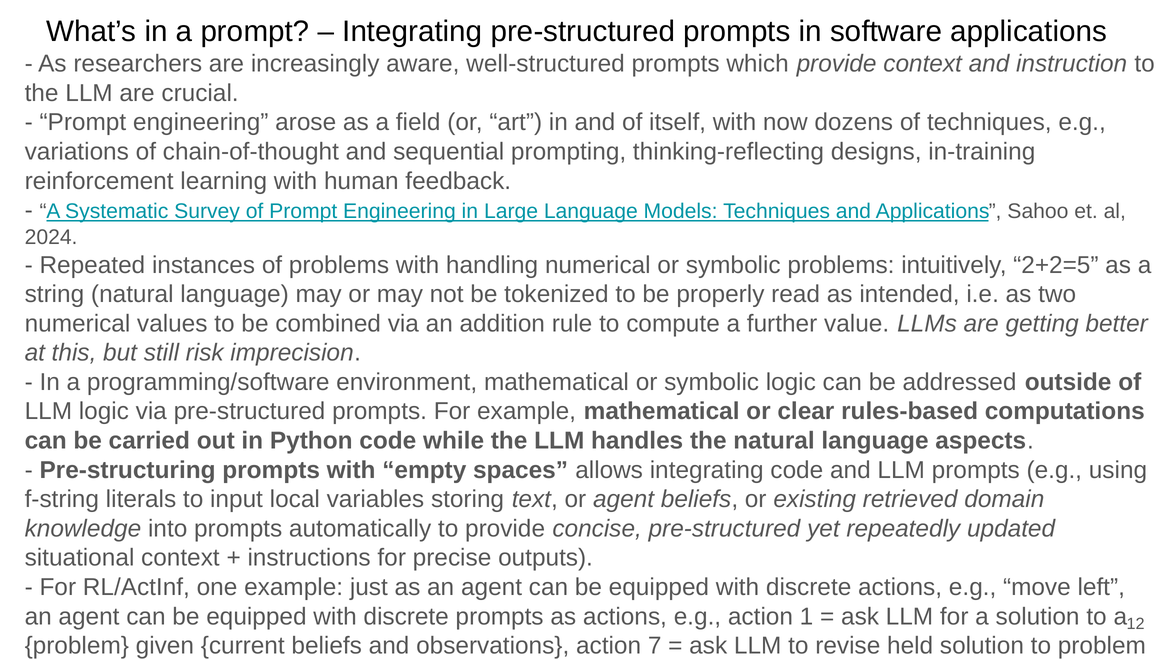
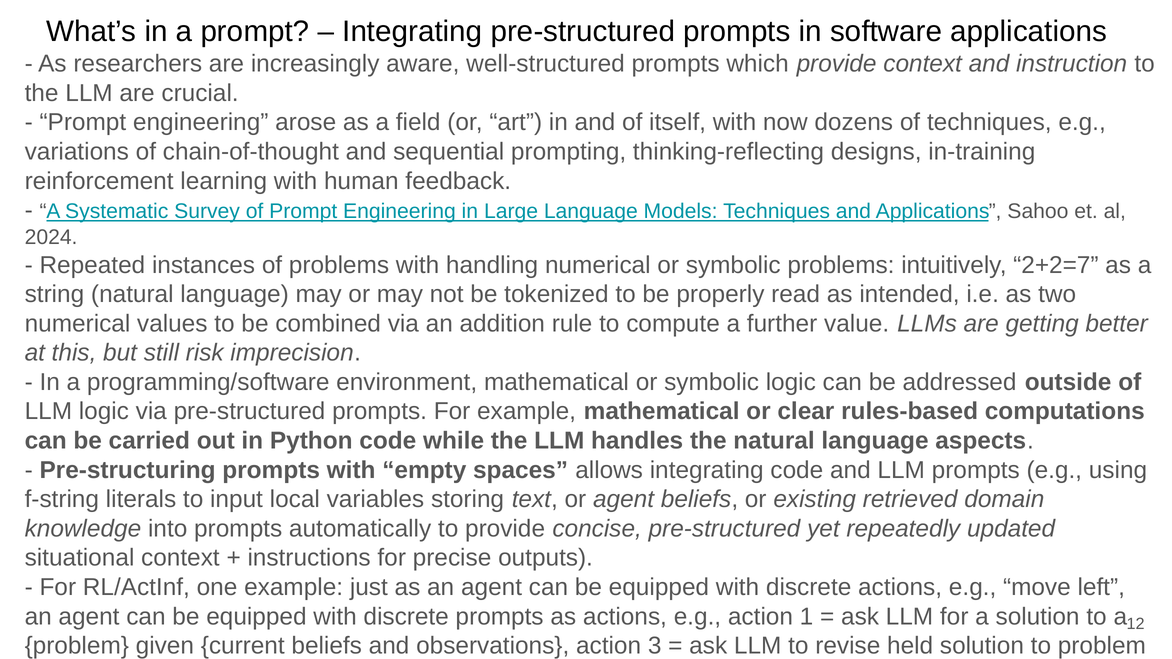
2+2=5: 2+2=5 -> 2+2=7
7: 7 -> 3
